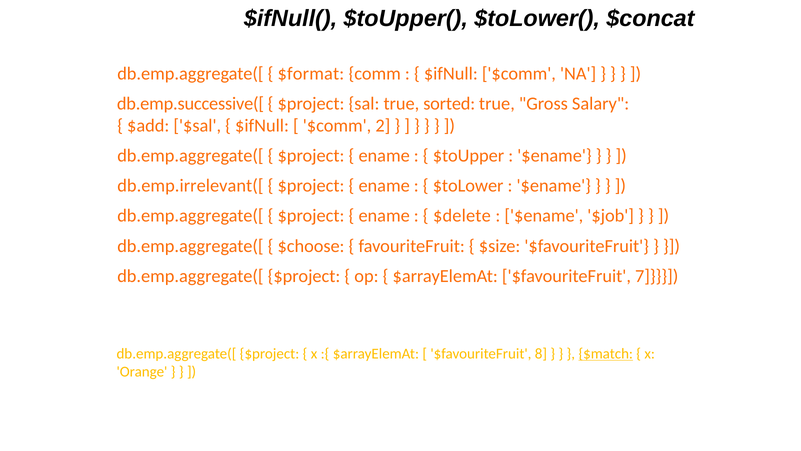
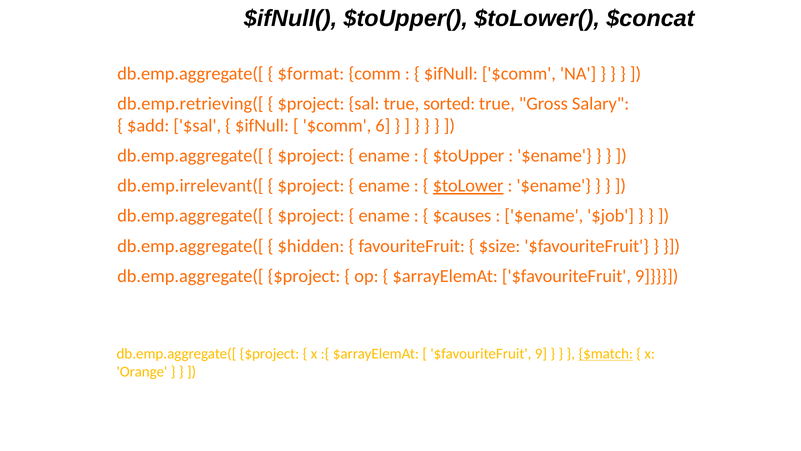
db.emp.successive([: db.emp.successive([ -> db.emp.retrieving([
2: 2 -> 6
$toLower underline: none -> present
$delete: $delete -> $causes
$choose: $choose -> $hidden
$arrayElemAt $favouriteFruit 7: 7 -> 9
8 at (541, 353): 8 -> 9
